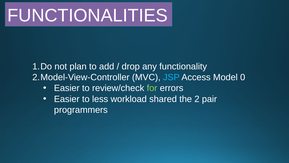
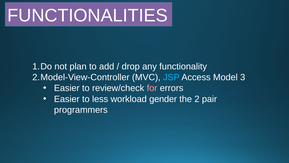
0: 0 -> 3
for colour: light green -> pink
shared: shared -> gender
